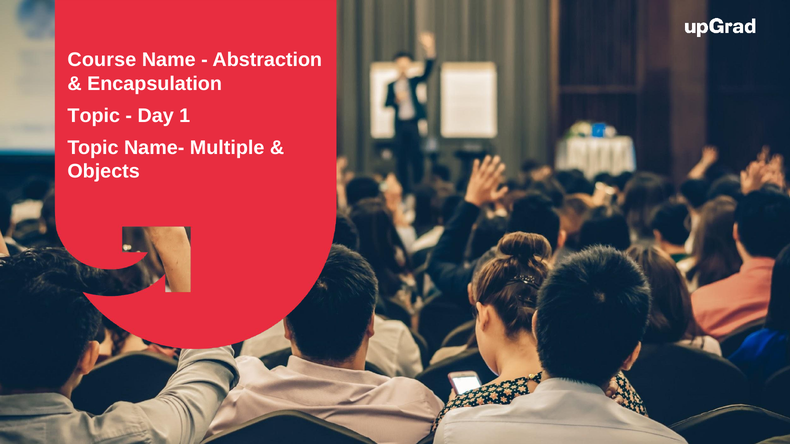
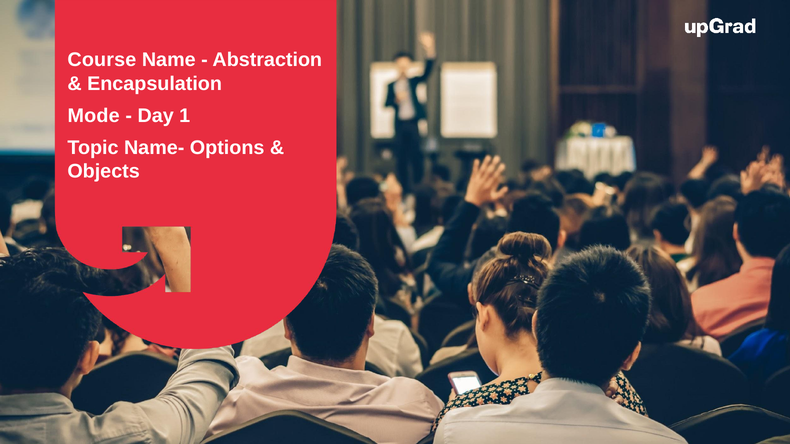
Topic at (94, 116): Topic -> Mode
Multiple: Multiple -> Options
